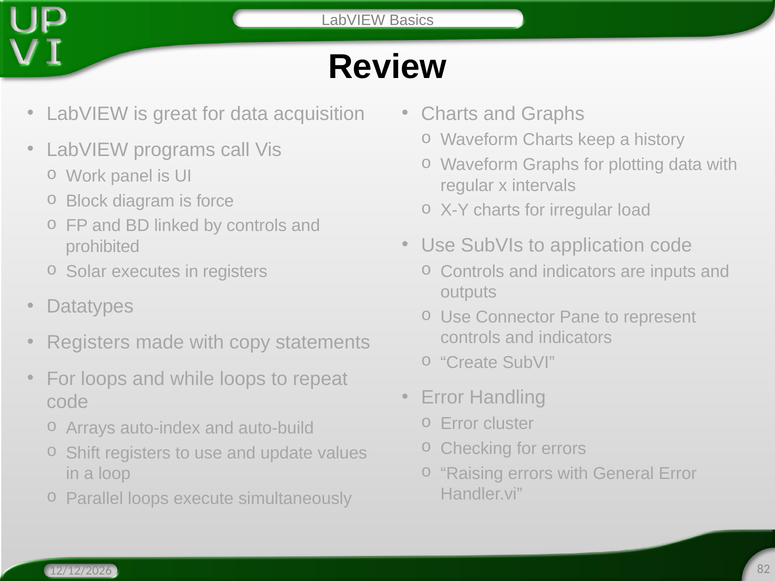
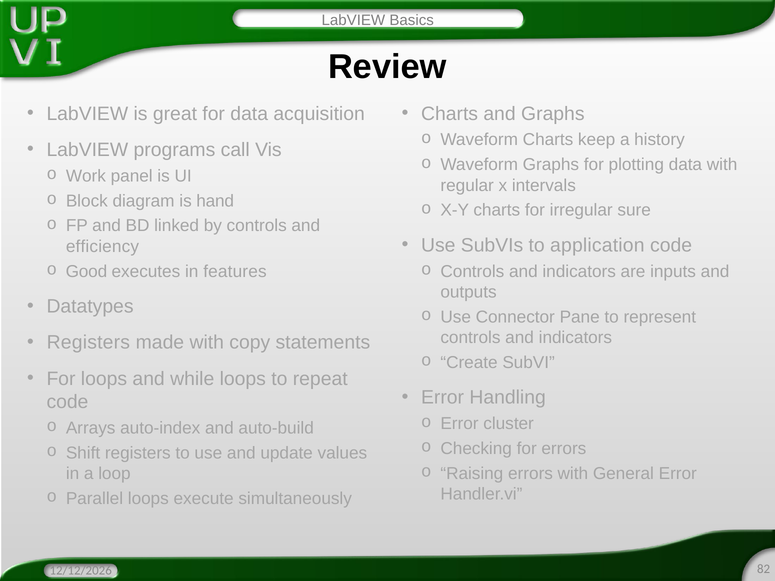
force: force -> hand
load: load -> sure
prohibited: prohibited -> efficiency
Solar: Solar -> Good
in registers: registers -> features
